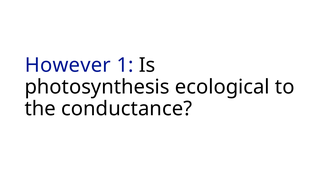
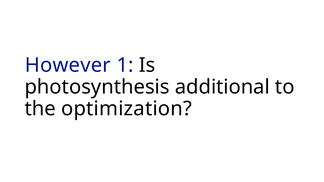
ecological: ecological -> additional
conductance: conductance -> optimization
